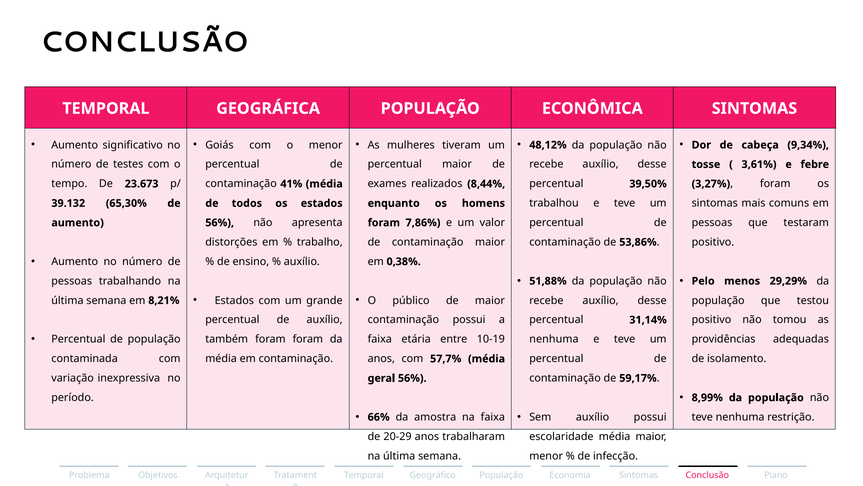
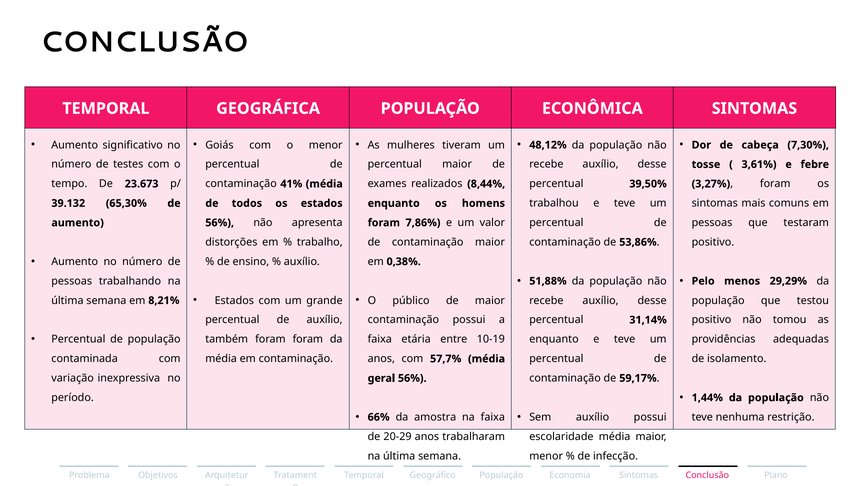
9,34%: 9,34% -> 7,30%
nenhuma at (554, 339): nenhuma -> enquanto
8,99%: 8,99% -> 1,44%
